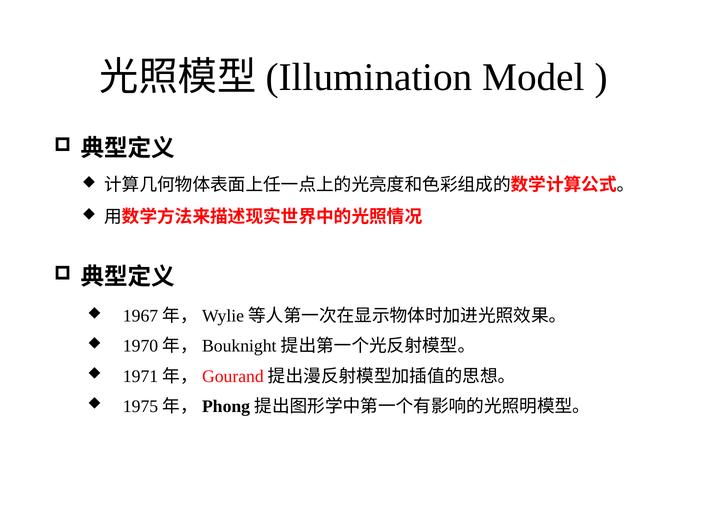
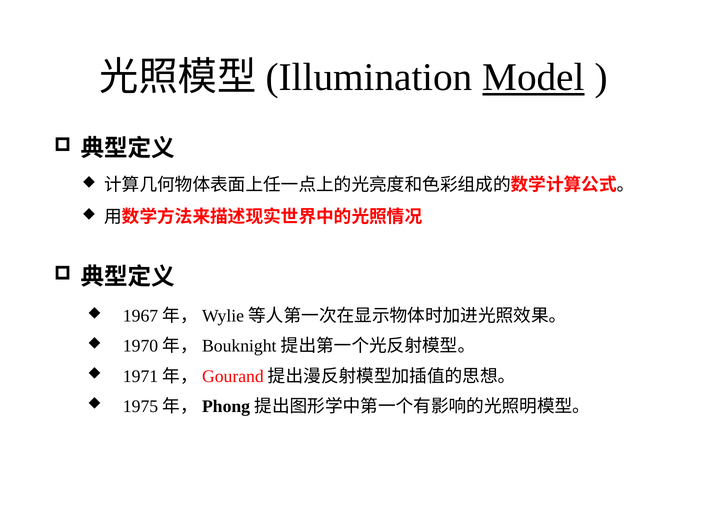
Model underline: none -> present
